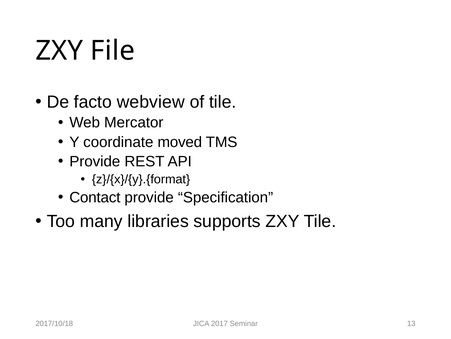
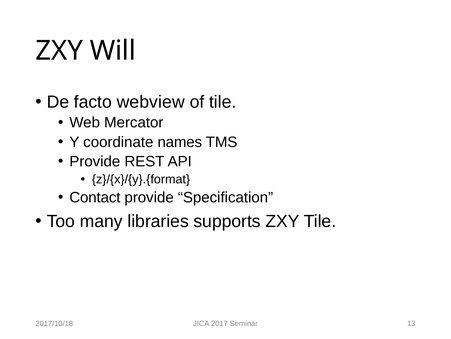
File: File -> Will
moved: moved -> names
